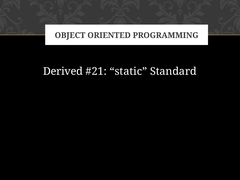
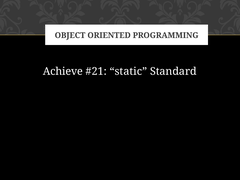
Derived: Derived -> Achieve
